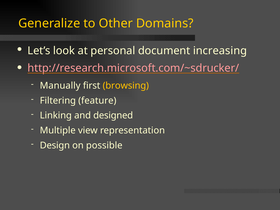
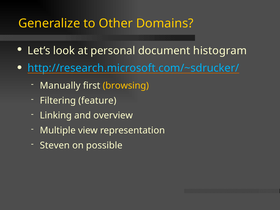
increasing: increasing -> histogram
http://research.microsoft.com/~sdrucker/ colour: pink -> light blue
designed: designed -> overview
Design: Design -> Steven
